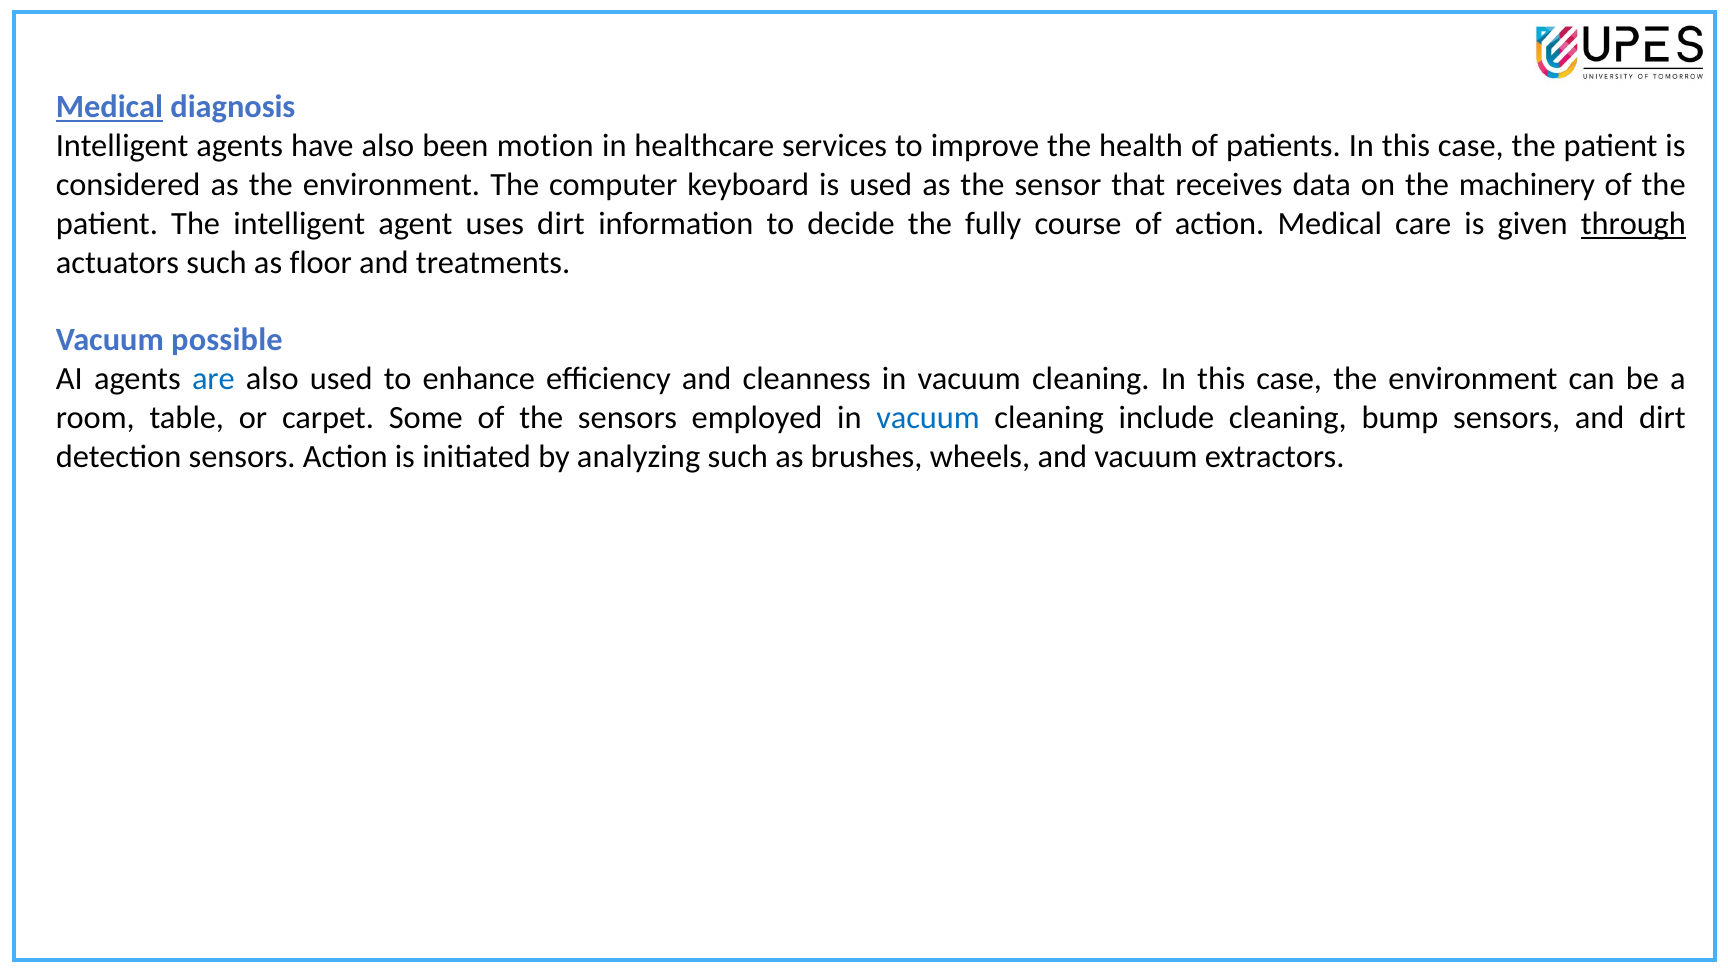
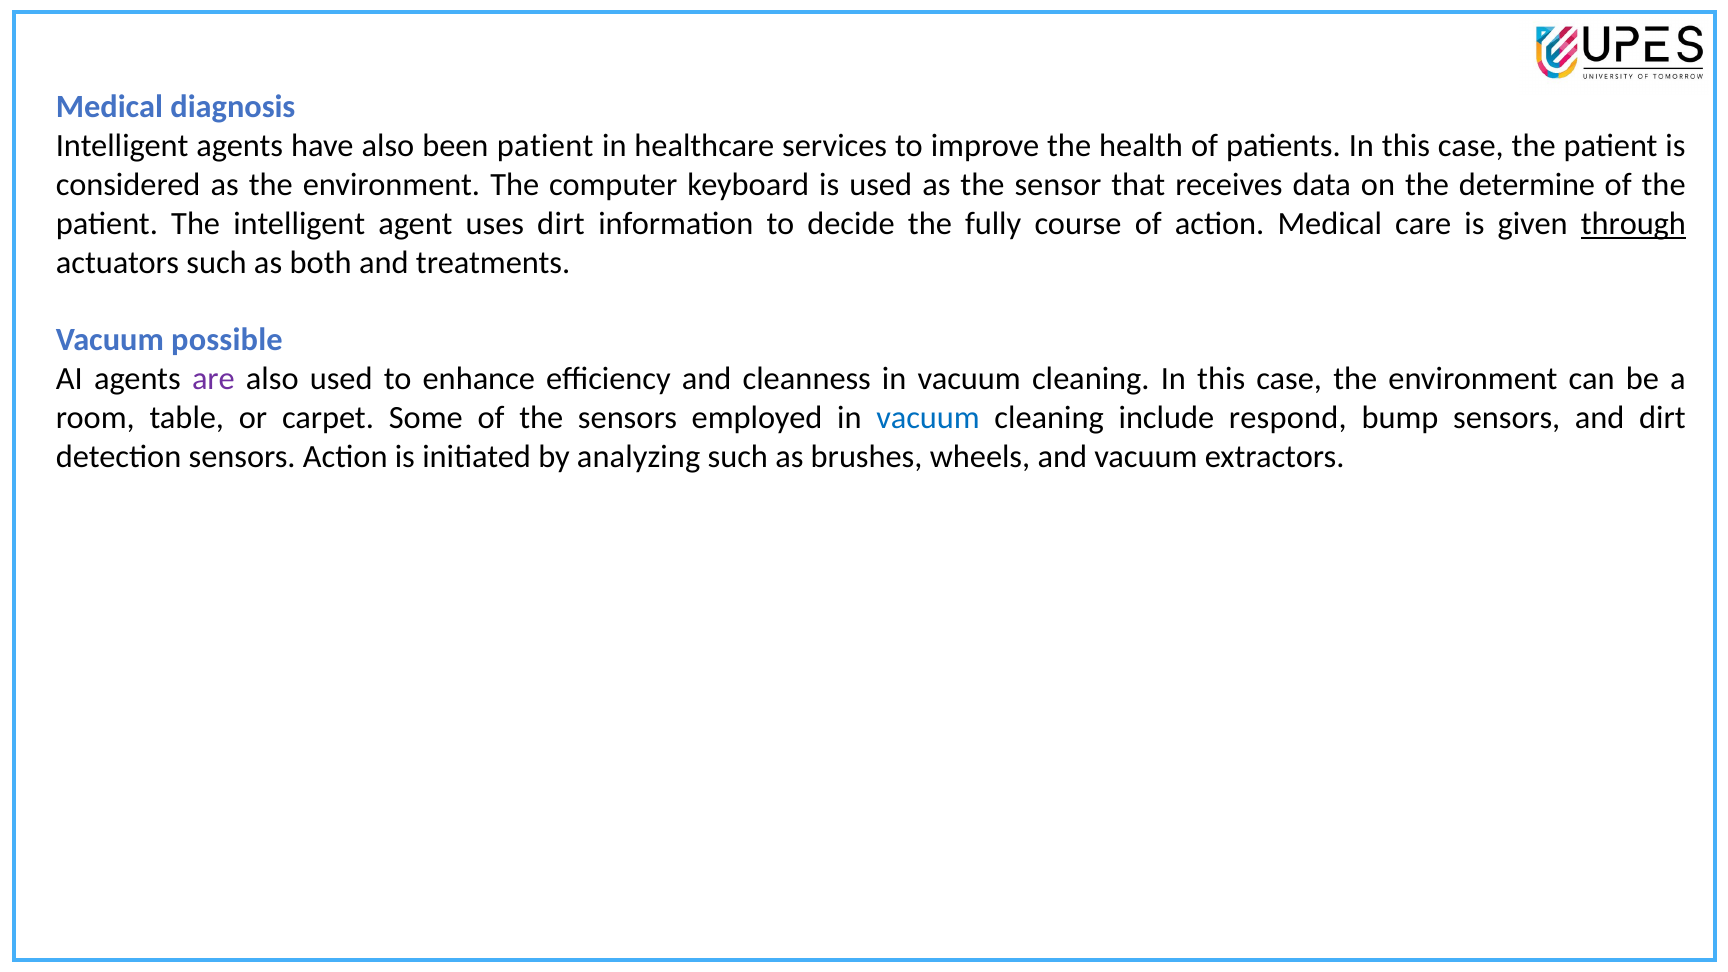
Medical at (110, 107) underline: present -> none
been motion: motion -> patient
machinery: machinery -> determine
floor: floor -> both
are colour: blue -> purple
include cleaning: cleaning -> respond
